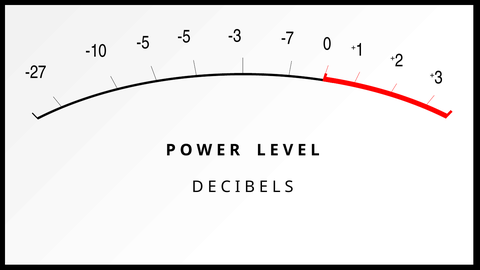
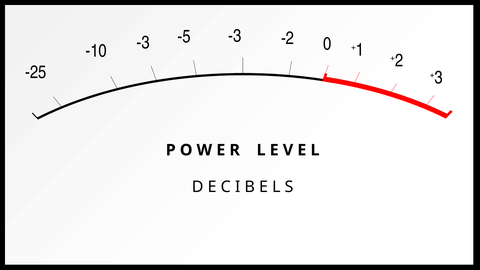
-10 -5: -5 -> -3
-7: -7 -> -2
-27: -27 -> -25
